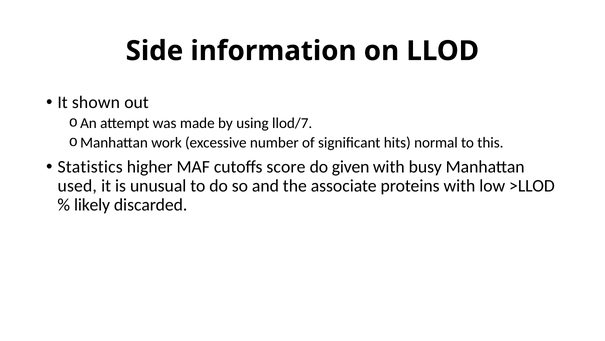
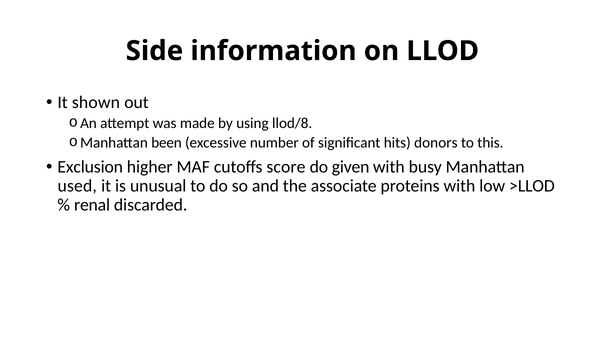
llod/7: llod/7 -> llod/8
work: work -> been
normal: normal -> donors
Statistics: Statistics -> Exclusion
likely: likely -> renal
